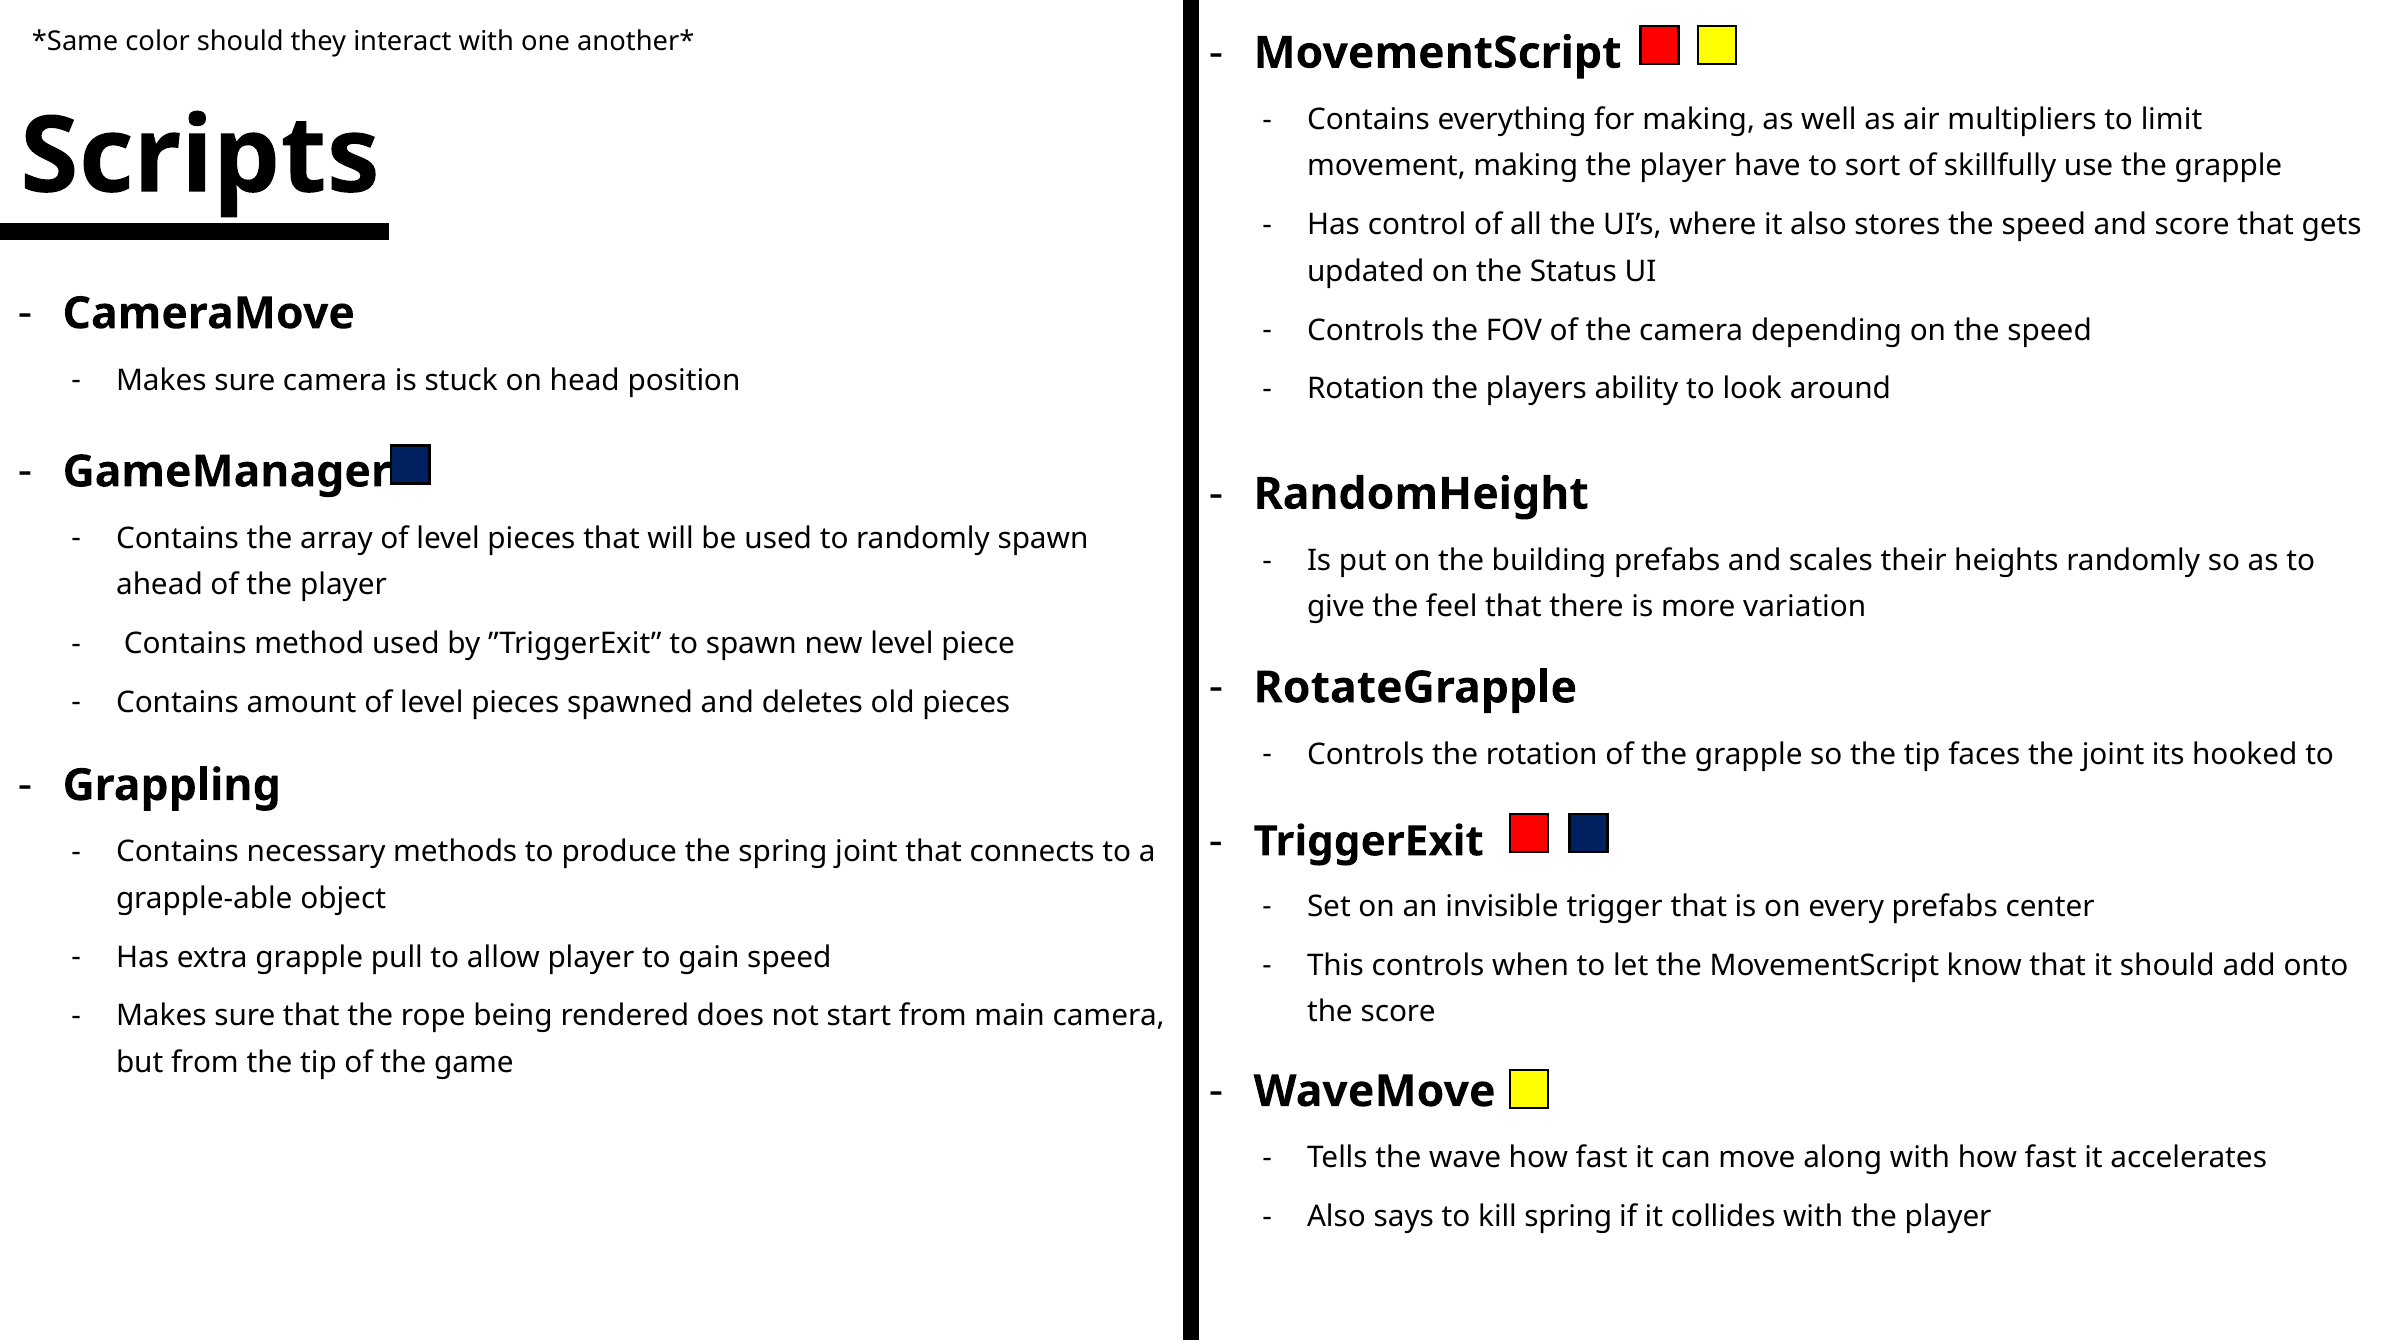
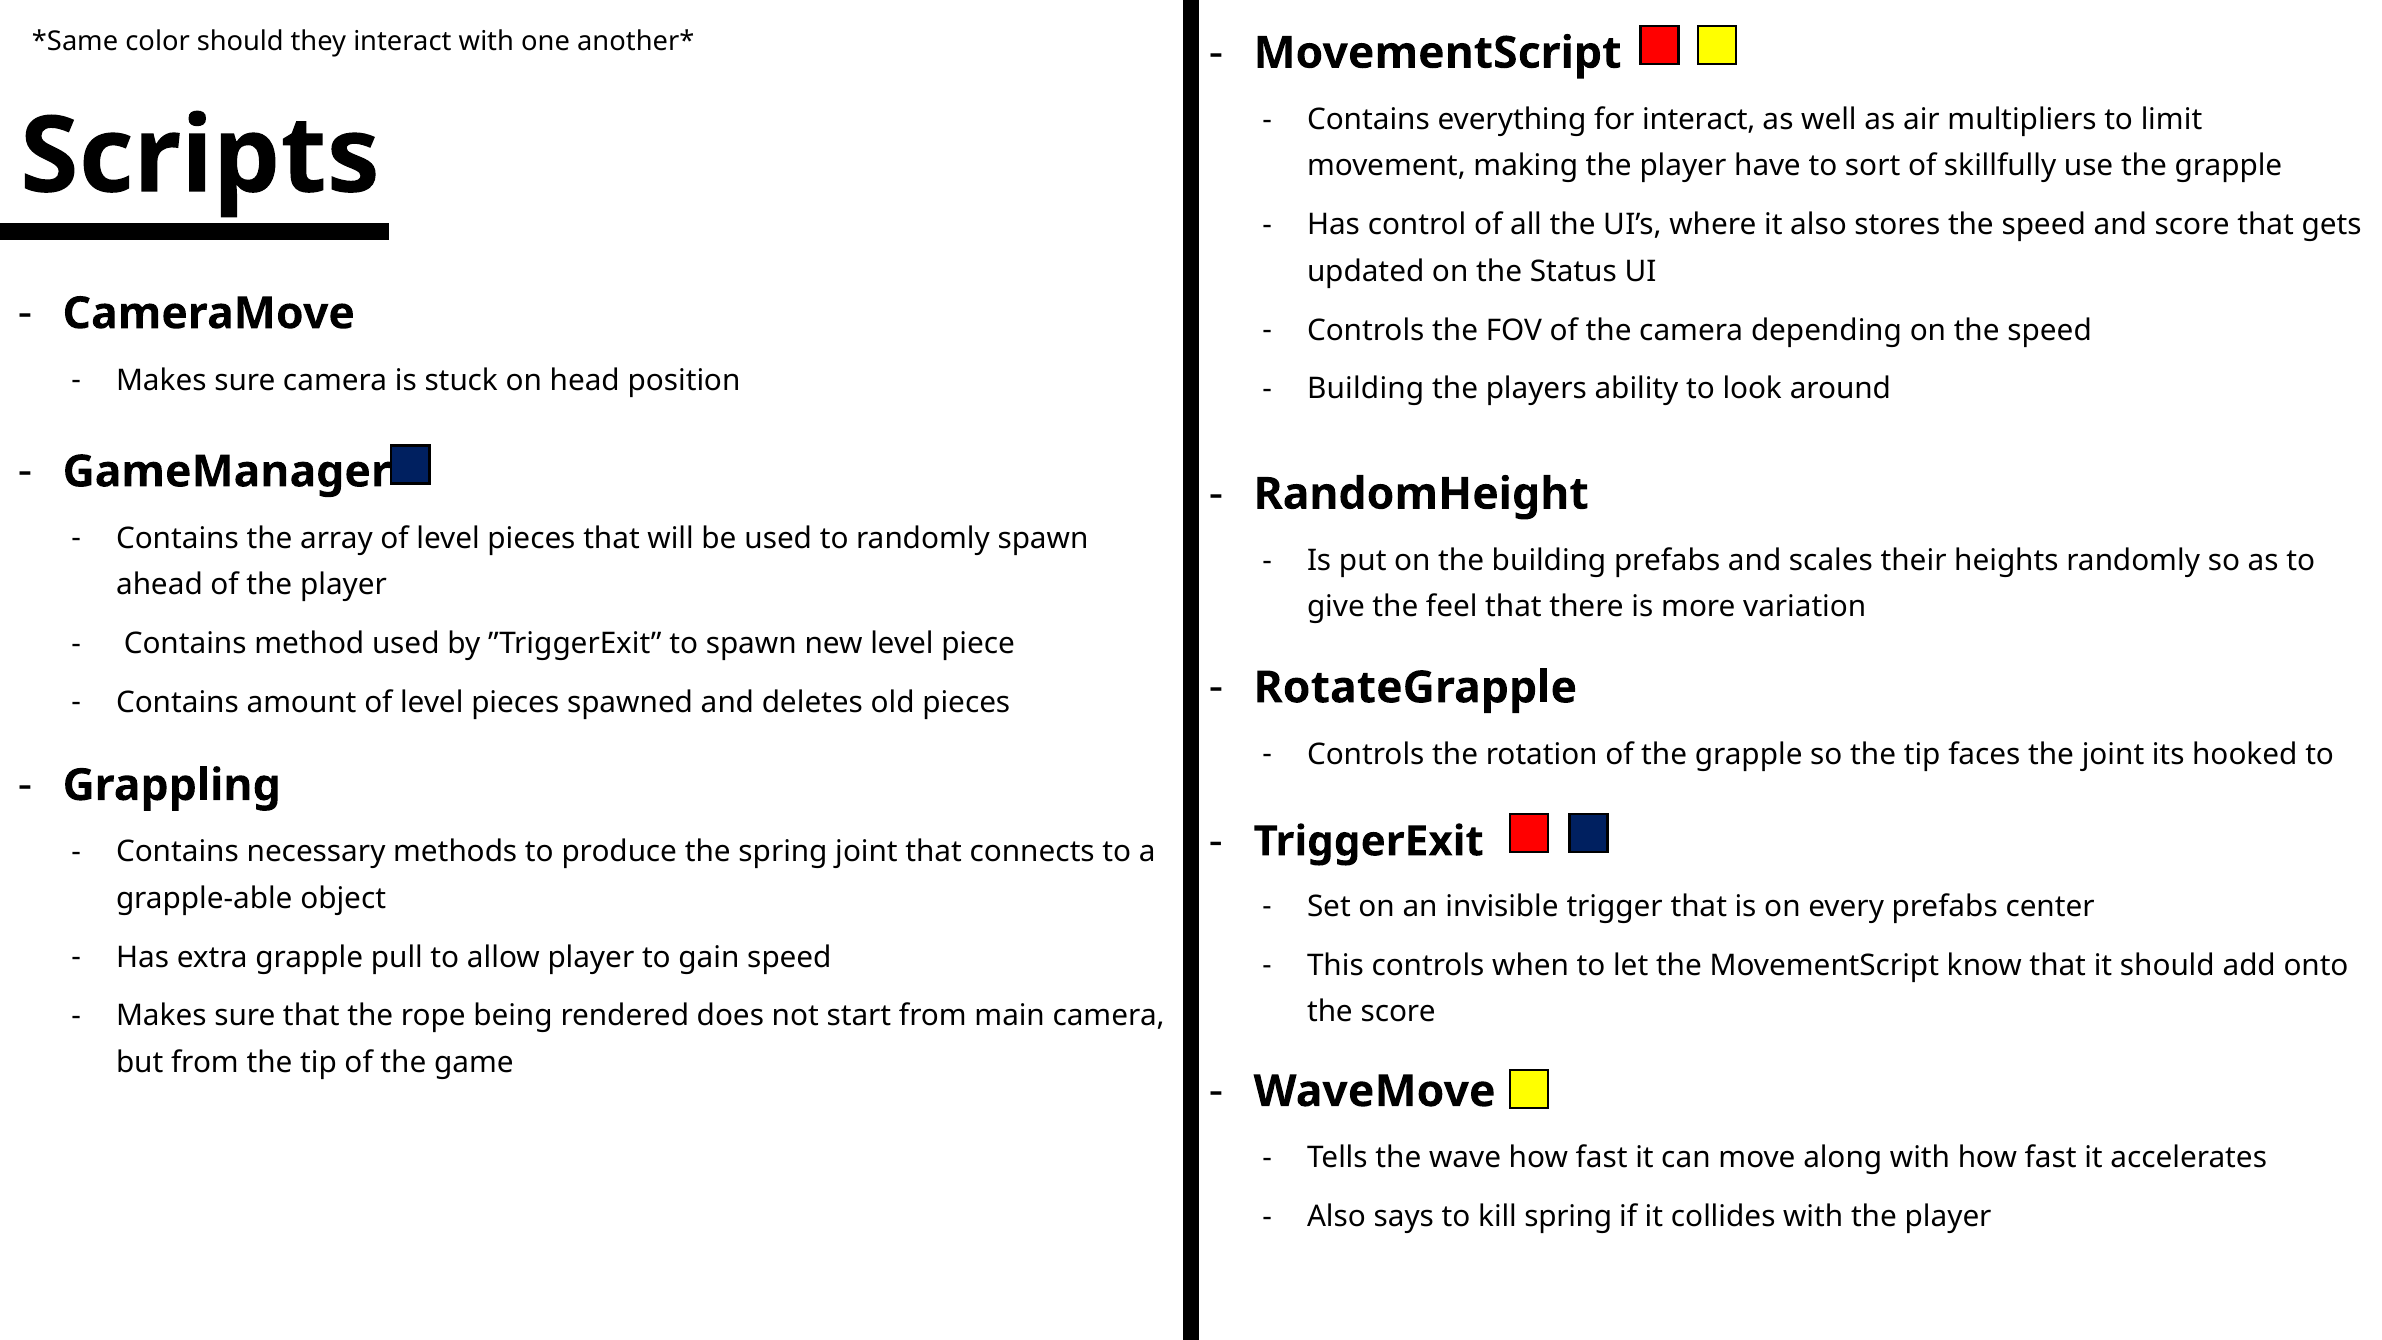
for making: making -> interact
Rotation at (1366, 389): Rotation -> Building
